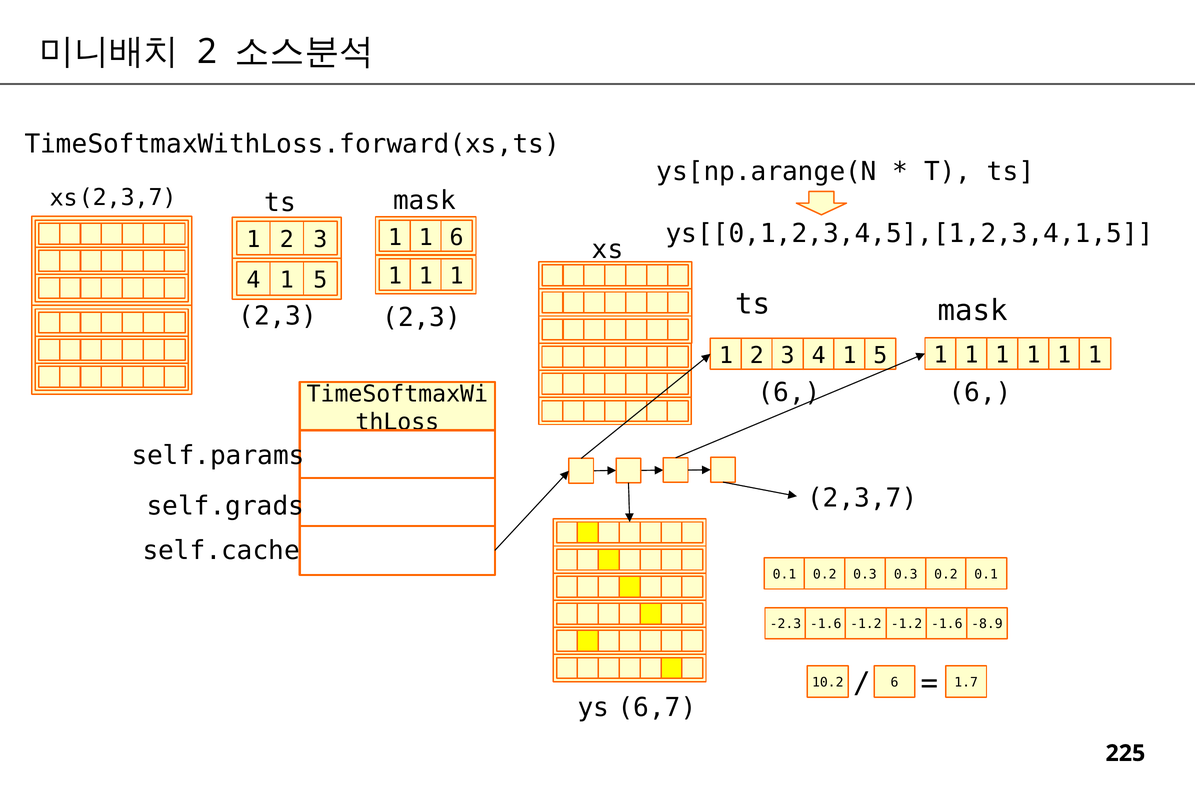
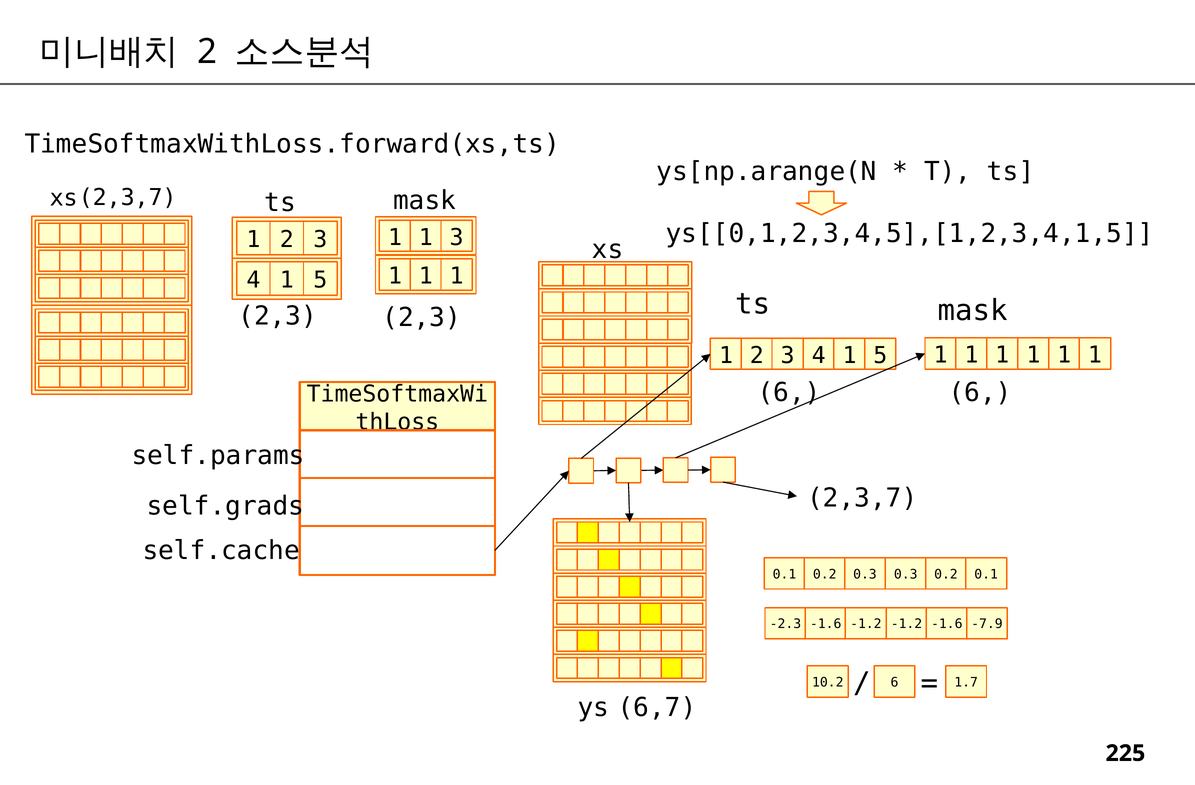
1 6: 6 -> 3
-8.9: -8.9 -> -7.9
